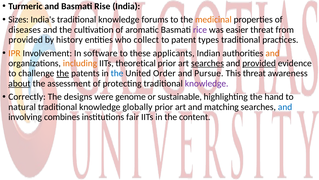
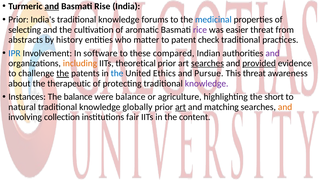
and at (52, 6) underline: none -> present
Sizes at (18, 20): Sizes -> Prior
medicinal colour: orange -> blue
diseases: diseases -> selecting
provided at (26, 40): provided -> abstracts
collect: collect -> matter
types: types -> check
IPR colour: orange -> blue
applicants: applicants -> compared
and at (273, 53) colour: orange -> purple
Order: Order -> Ethics
about underline: present -> none
assessment: assessment -> therapeutic
Correctly: Correctly -> Instances
The designs: designs -> balance
were genome: genome -> balance
sustainable: sustainable -> agriculture
hand: hand -> short
art at (181, 107) underline: none -> present
and at (285, 107) colour: blue -> orange
combines: combines -> collection
